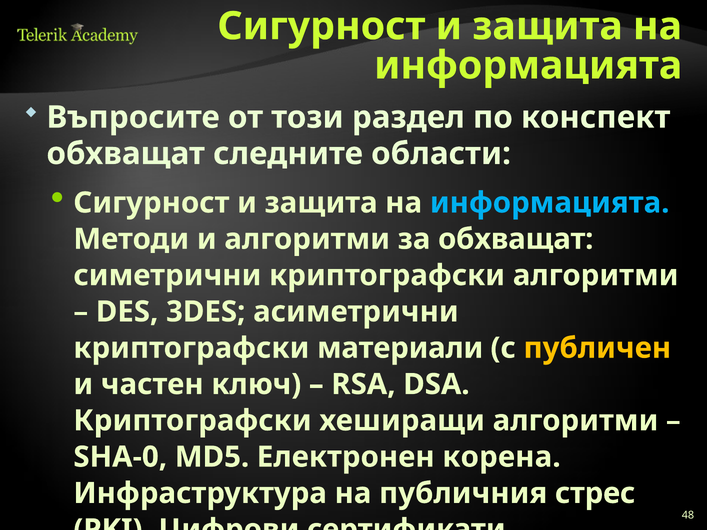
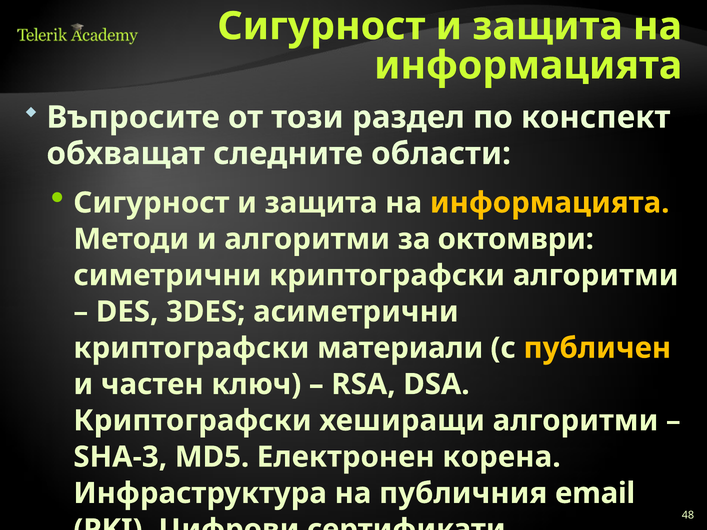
информацията at (550, 203) colour: light blue -> yellow
за обхващат: обхващат -> октомври
SHA-0: SHA-0 -> SHA-3
стрес: стрес -> email
